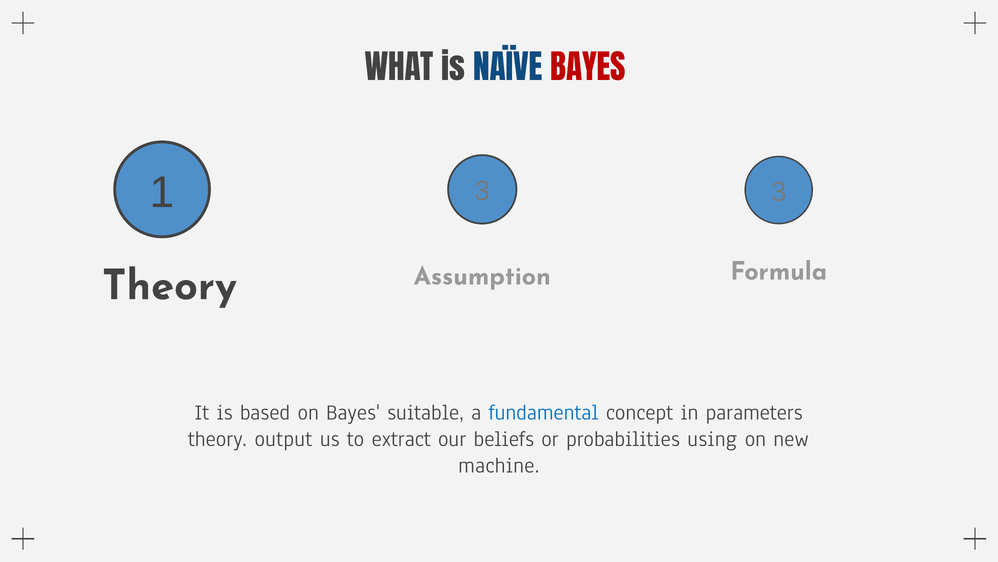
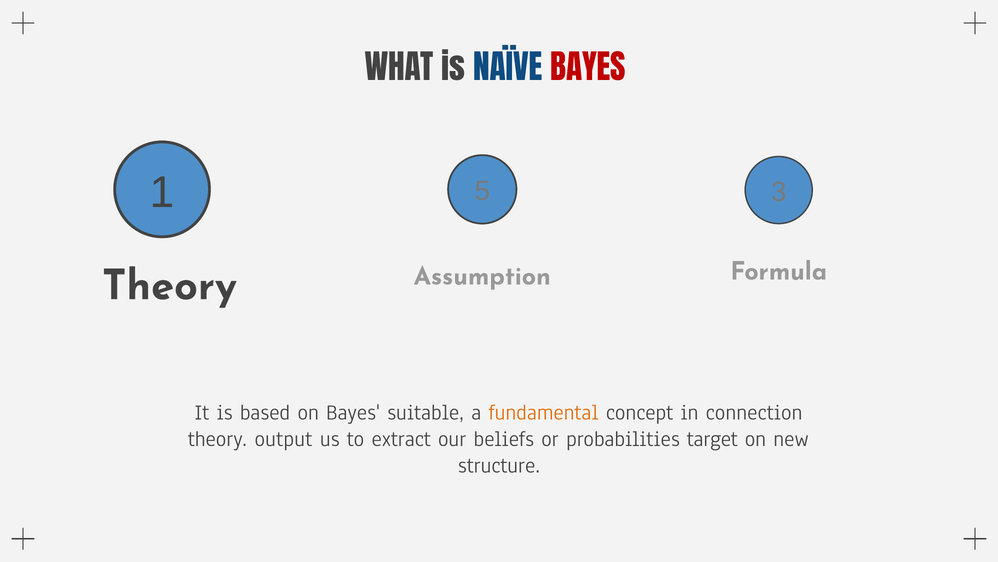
1 3: 3 -> 5
fundamental colour: blue -> orange
parameters: parameters -> connection
using: using -> target
machine: machine -> structure
